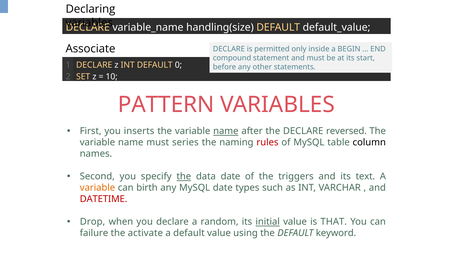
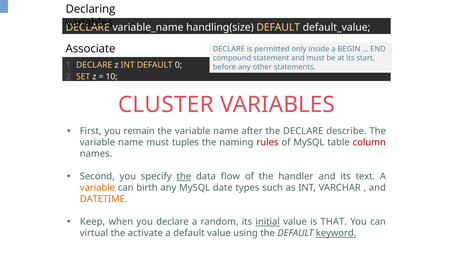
PATTERN: PATTERN -> CLUSTER
inserts: inserts -> remain
name at (226, 131) underline: present -> none
reversed: reversed -> describe
series: series -> tuples
column colour: black -> red
data date: date -> flow
triggers: triggers -> handler
DATETIME colour: red -> orange
Drop: Drop -> Keep
failure: failure -> virtual
keyword underline: none -> present
